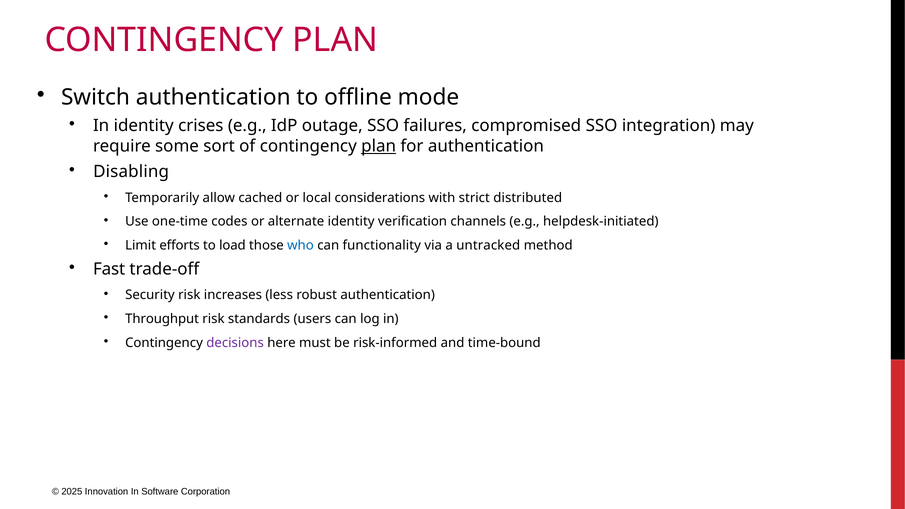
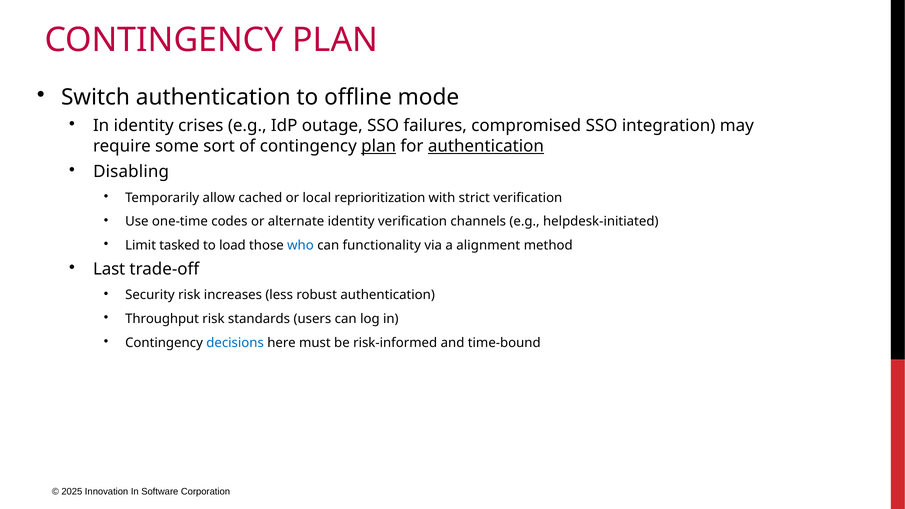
authentication at (486, 146) underline: none -> present
considerations: considerations -> reprioritization
strict distributed: distributed -> verification
efforts: efforts -> tasked
untracked: untracked -> alignment
Fast: Fast -> Last
decisions colour: purple -> blue
